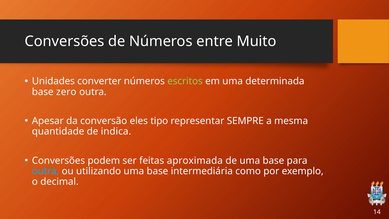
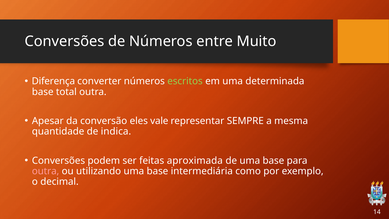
Unidades: Unidades -> Diferença
zero: zero -> total
tipo: tipo -> vale
outra at (46, 171) colour: light blue -> pink
